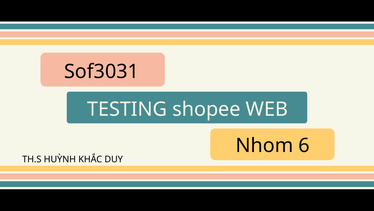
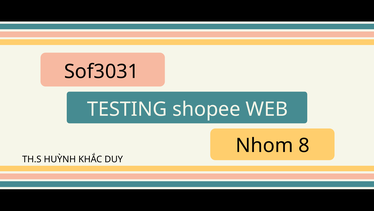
6: 6 -> 8
